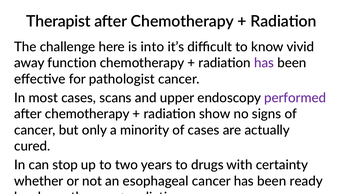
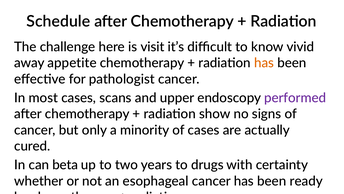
Therapist: Therapist -> Schedule
into: into -> visit
function: function -> appetite
has at (264, 63) colour: purple -> orange
stop: stop -> beta
